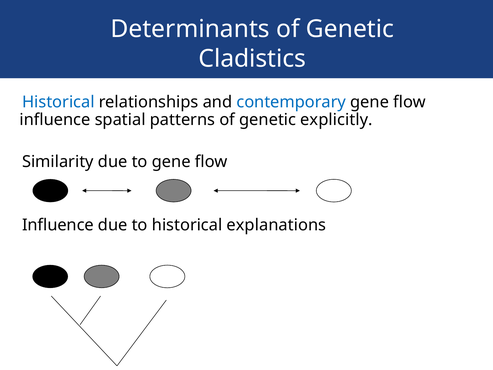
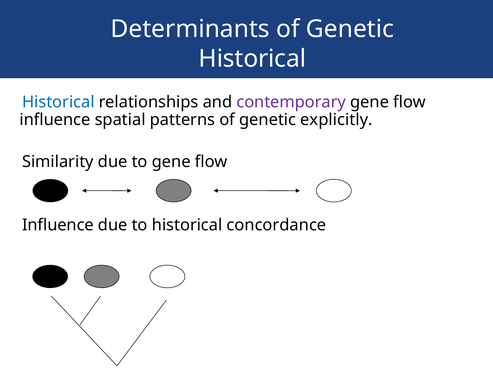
Cladistics at (252, 58): Cladistics -> Historical
contemporary colour: blue -> purple
explanations: explanations -> concordance
